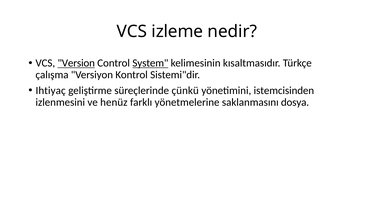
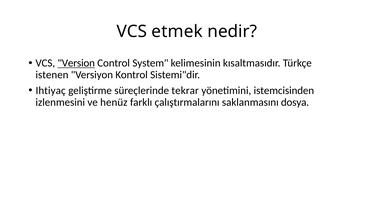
izleme: izleme -> etmek
System underline: present -> none
çalışma: çalışma -> istenen
çünkü: çünkü -> tekrar
yönetmelerine: yönetmelerine -> çalıştırmalarını
